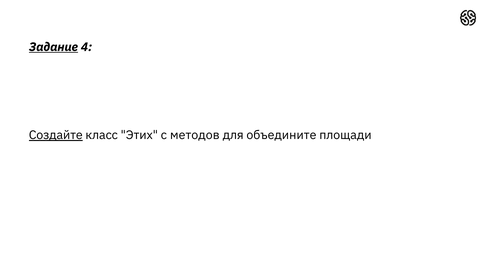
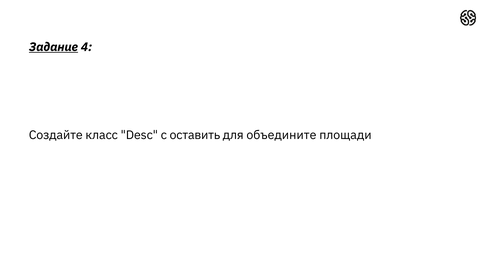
Создайте underline: present -> none
Этих: Этих -> Desc
методов: методов -> оставить
